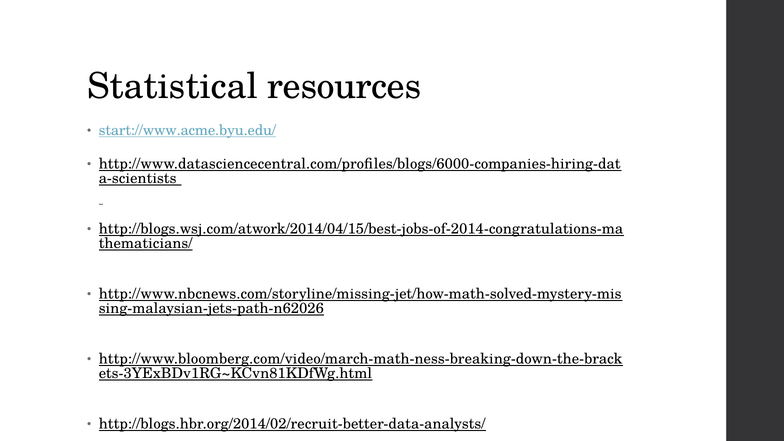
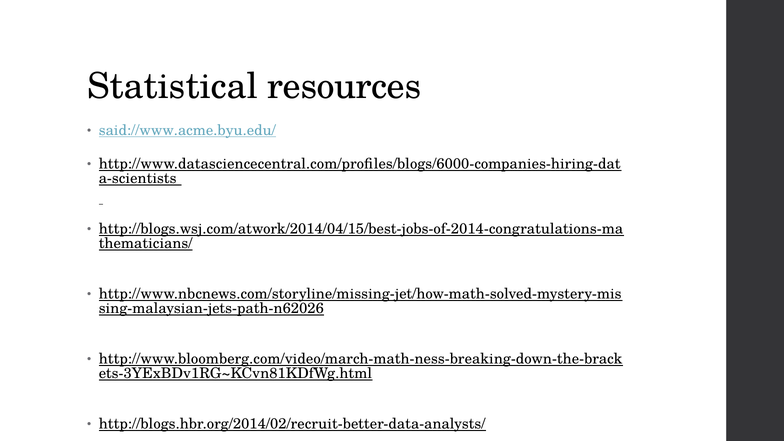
start://www.acme.byu.edu/: start://www.acme.byu.edu/ -> said://www.acme.byu.edu/
